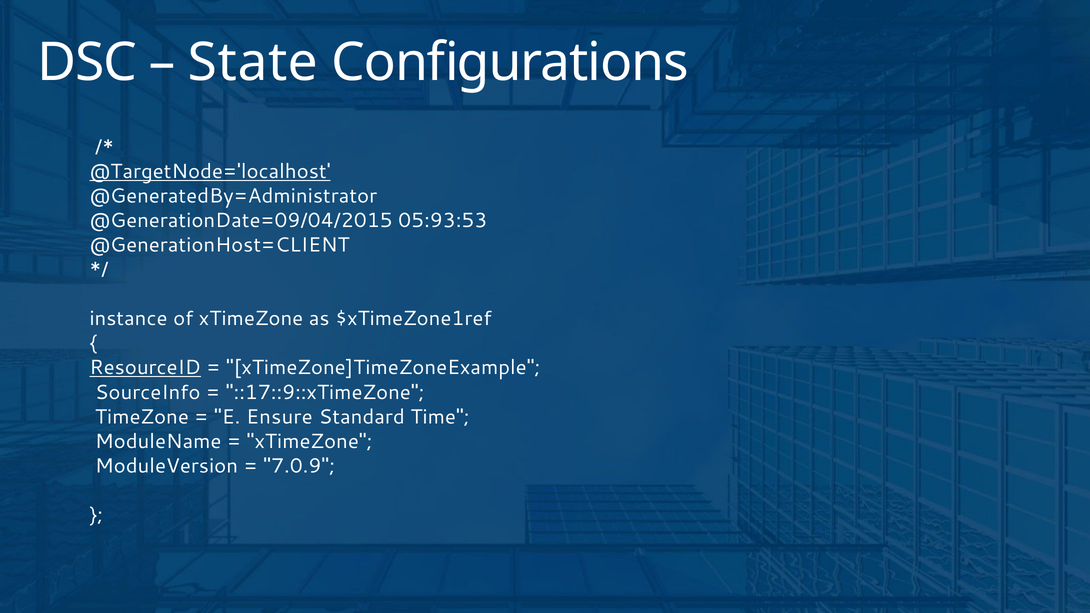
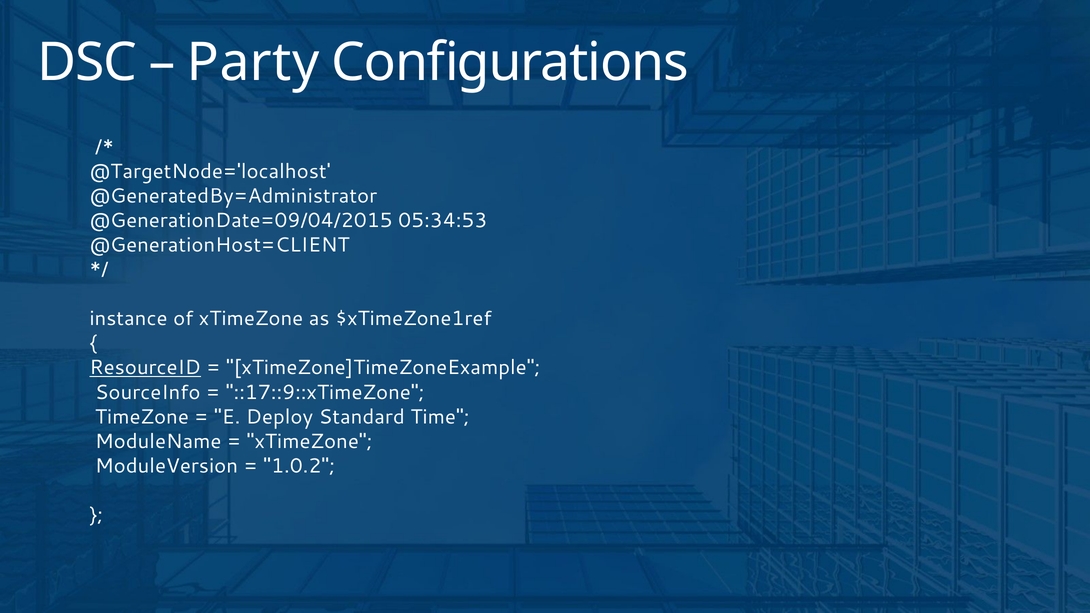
State: State -> Party
@TargetNode='localhost underline: present -> none
05:93:53: 05:93:53 -> 05:34:53
Ensure: Ensure -> Deploy
7.0.9: 7.0.9 -> 1.0.2
